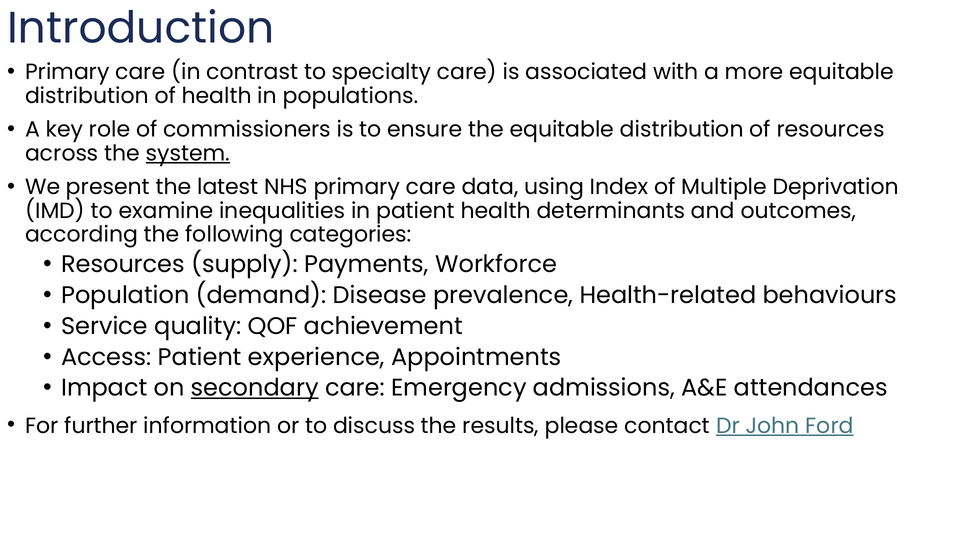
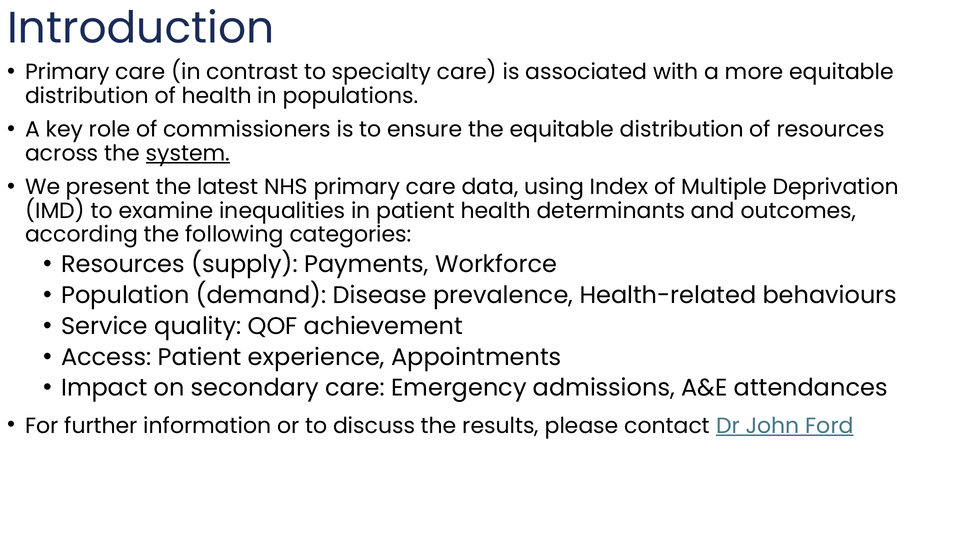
secondary underline: present -> none
